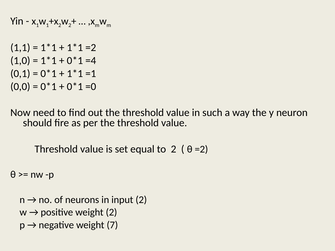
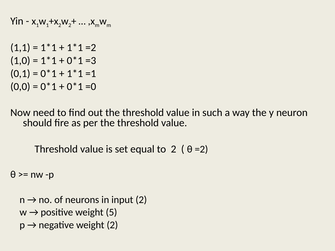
=4: =4 -> =3
weight 2: 2 -> 5
weight 7: 7 -> 2
